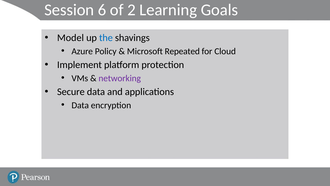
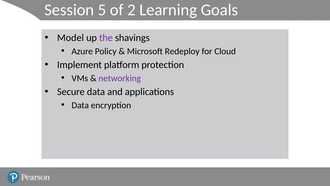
6: 6 -> 5
the colour: blue -> purple
Repeated: Repeated -> Redeploy
